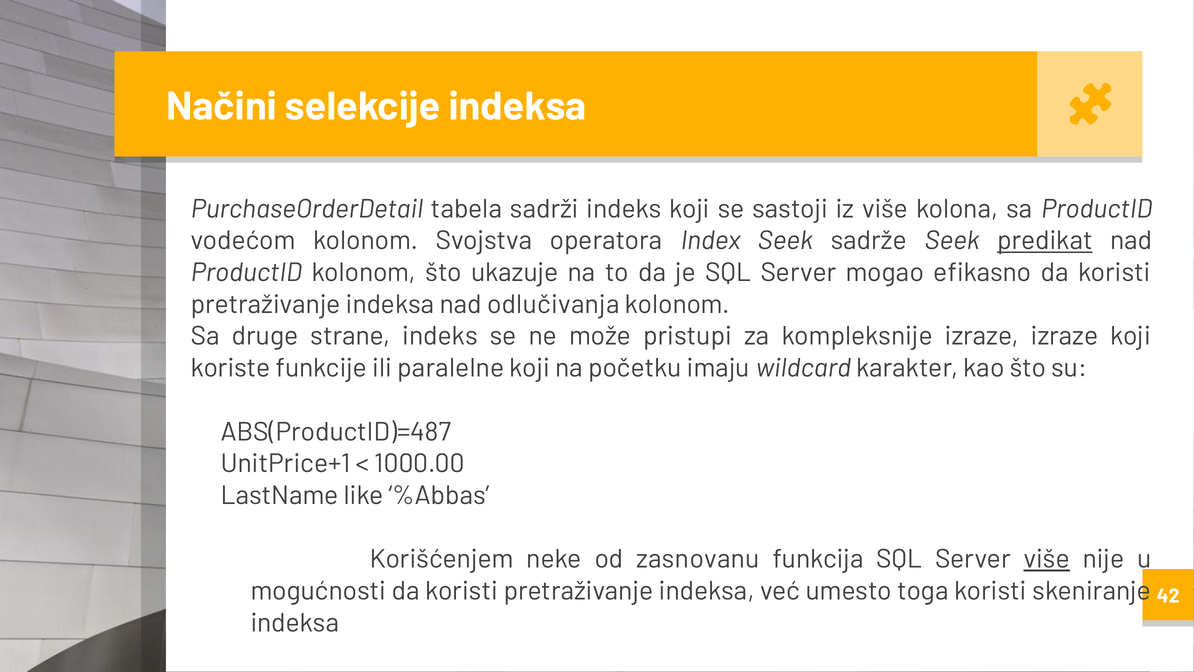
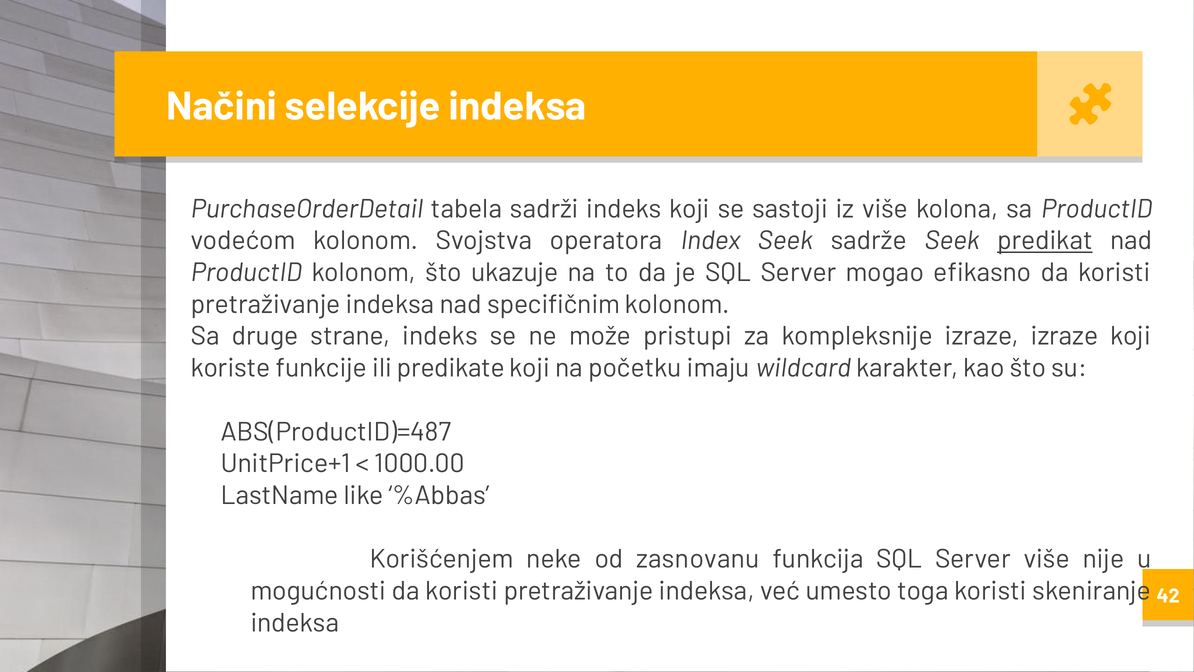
odlučivanja: odlučivanja -> specifičnim
paralelne: paralelne -> predikate
više at (1047, 559) underline: present -> none
